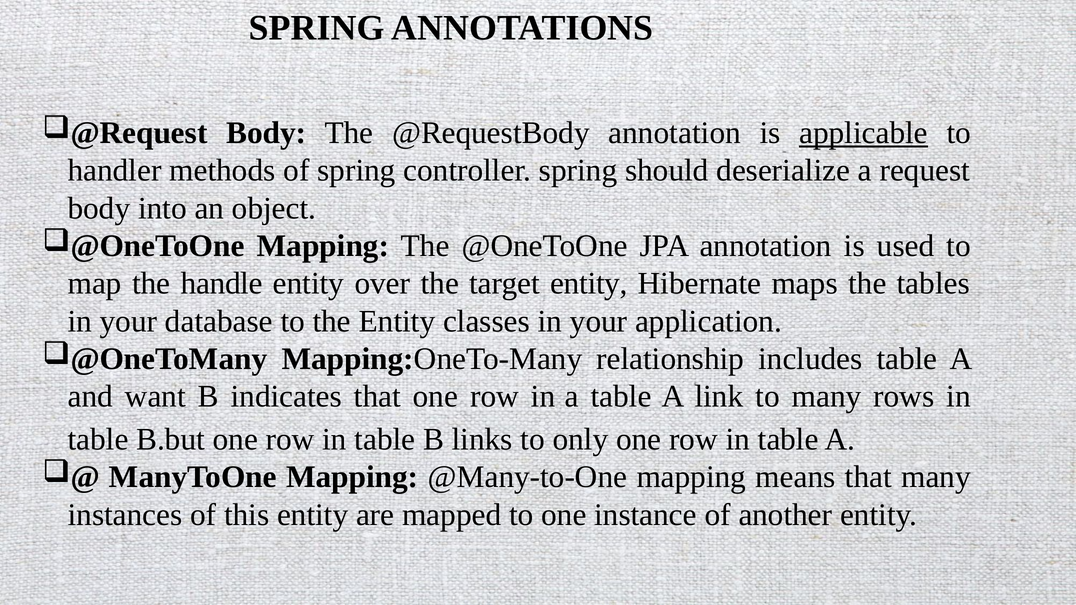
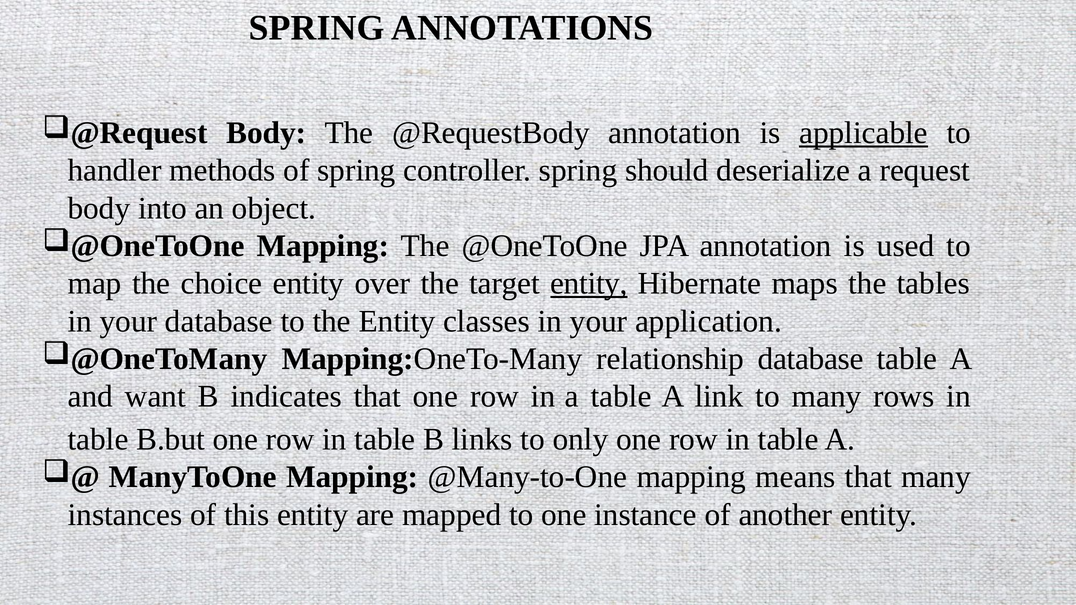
handle: handle -> choice
entity at (589, 284) underline: none -> present
relationship includes: includes -> database
